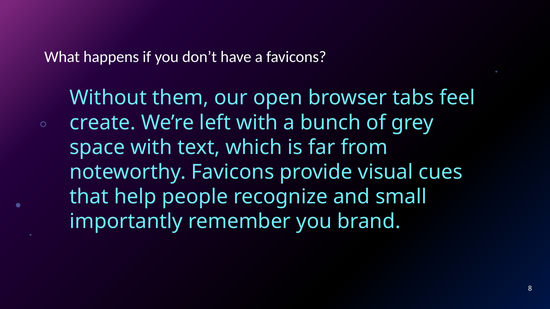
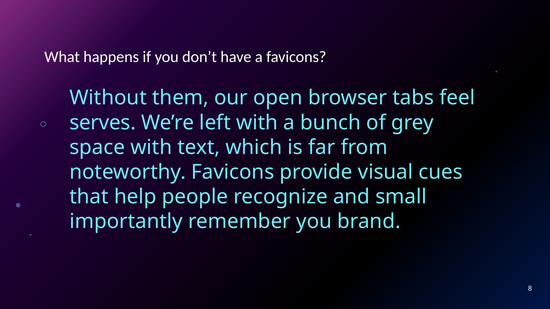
create: create -> serves
